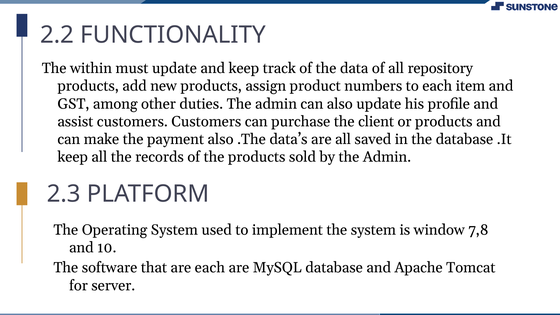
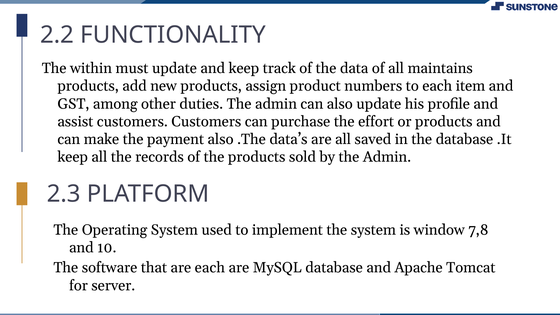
repository: repository -> maintains
client: client -> effort
